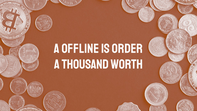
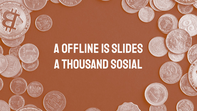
order: order -> slides
worth: worth -> sosial
